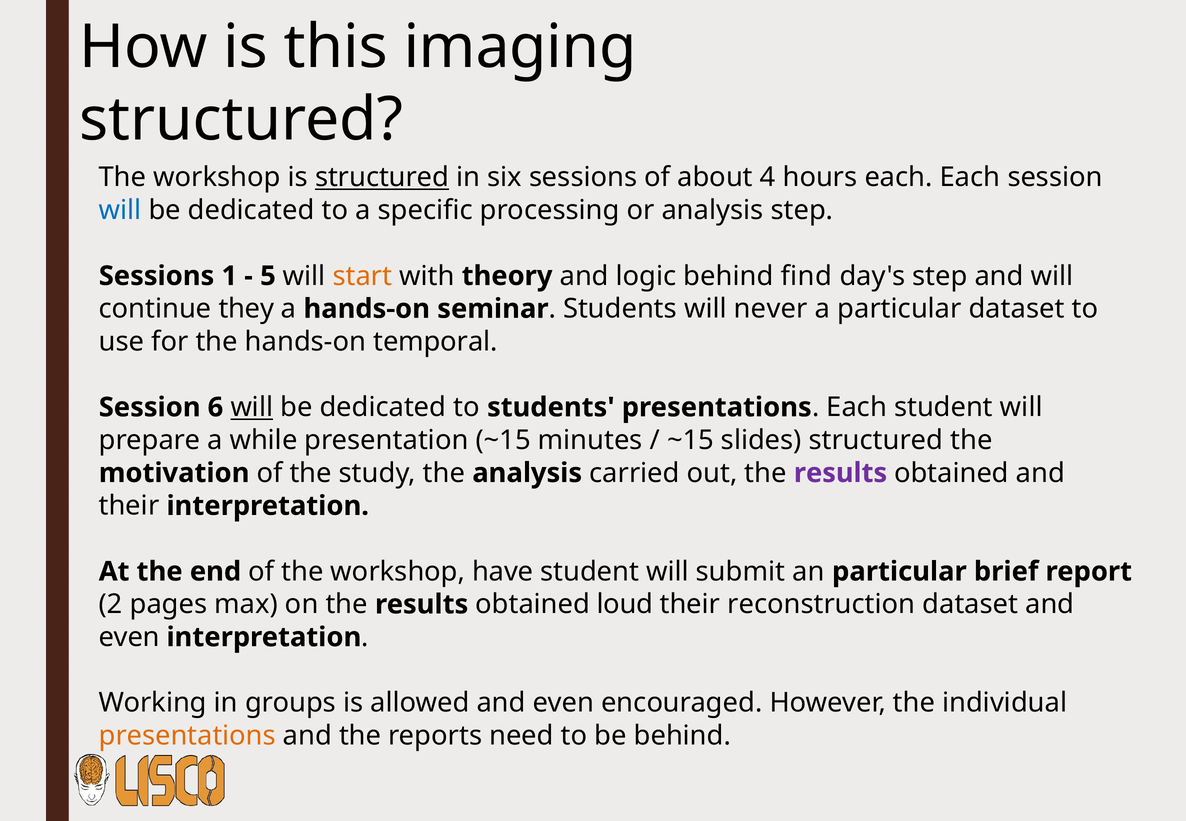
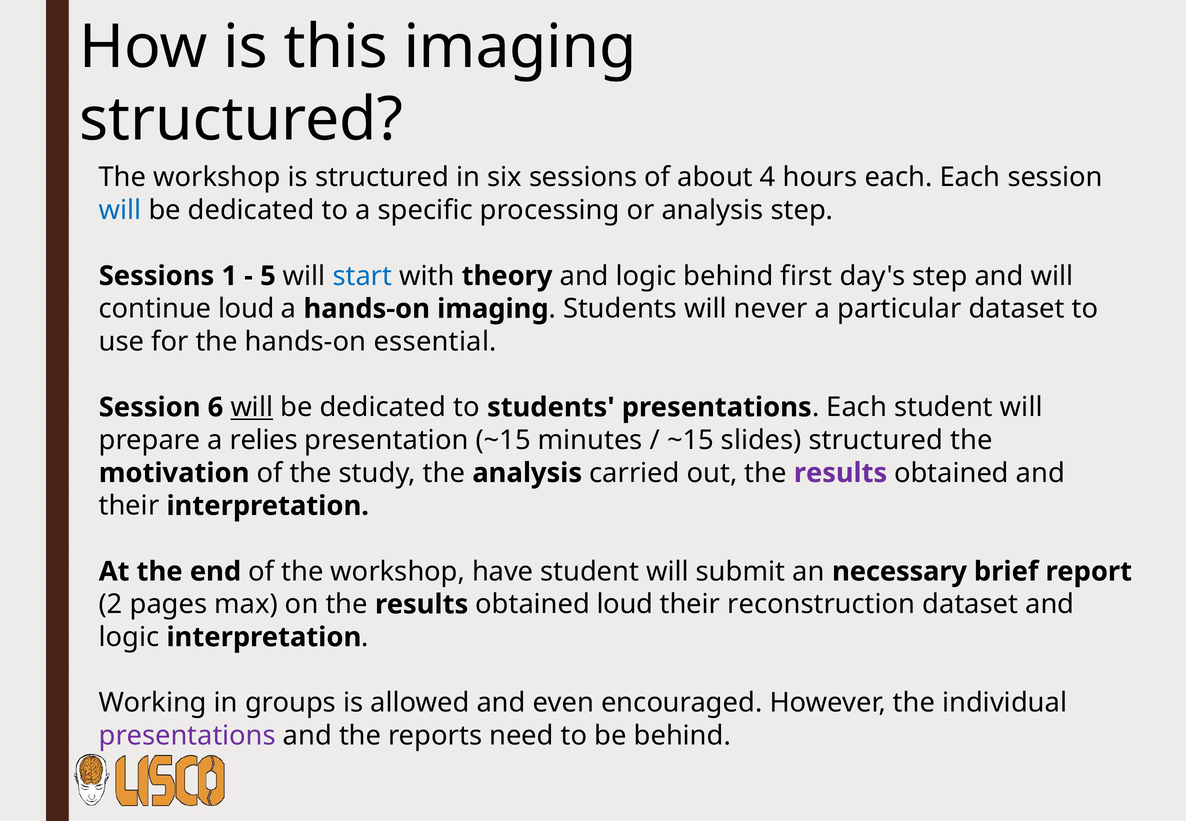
structured at (382, 177) underline: present -> none
start colour: orange -> blue
find: find -> first
continue they: they -> loud
hands-on seminar: seminar -> imaging
temporal: temporal -> essential
while: while -> relies
an particular: particular -> necessary
even at (129, 637): even -> logic
presentations at (187, 736) colour: orange -> purple
